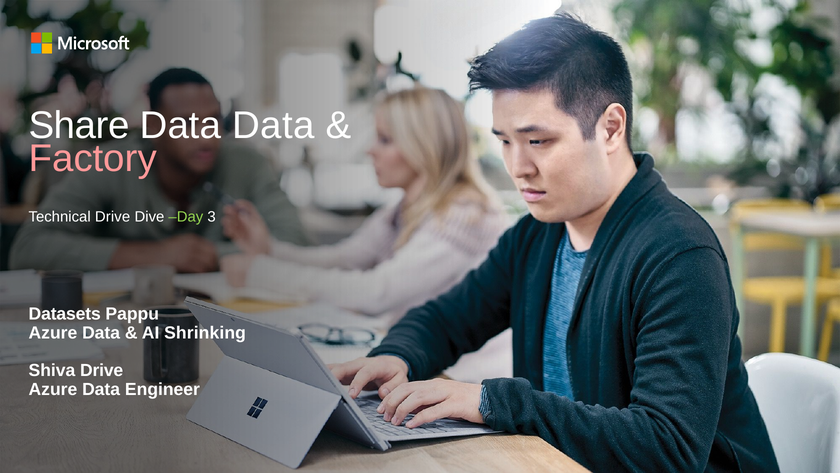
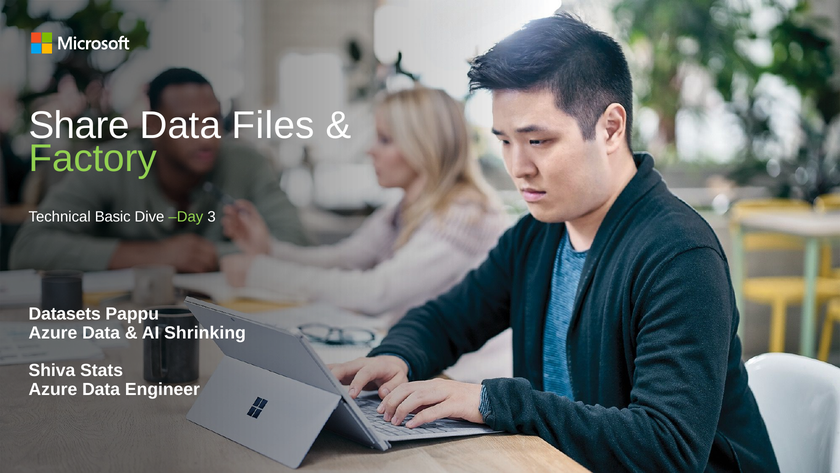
Data Data: Data -> Files
Factory colour: pink -> light green
Technical Drive: Drive -> Basic
Shiva Drive: Drive -> Stats
